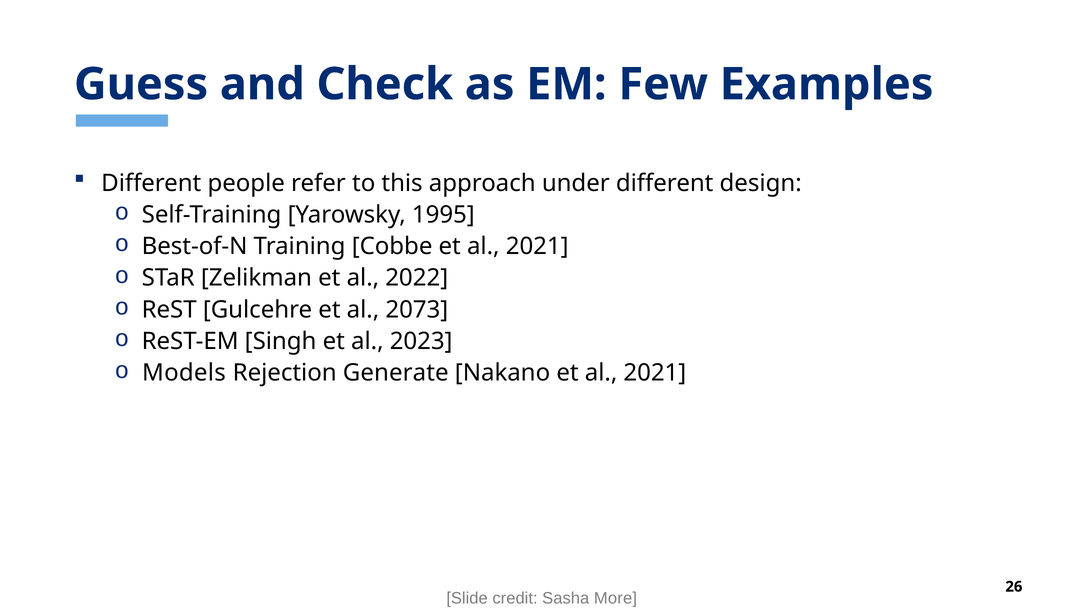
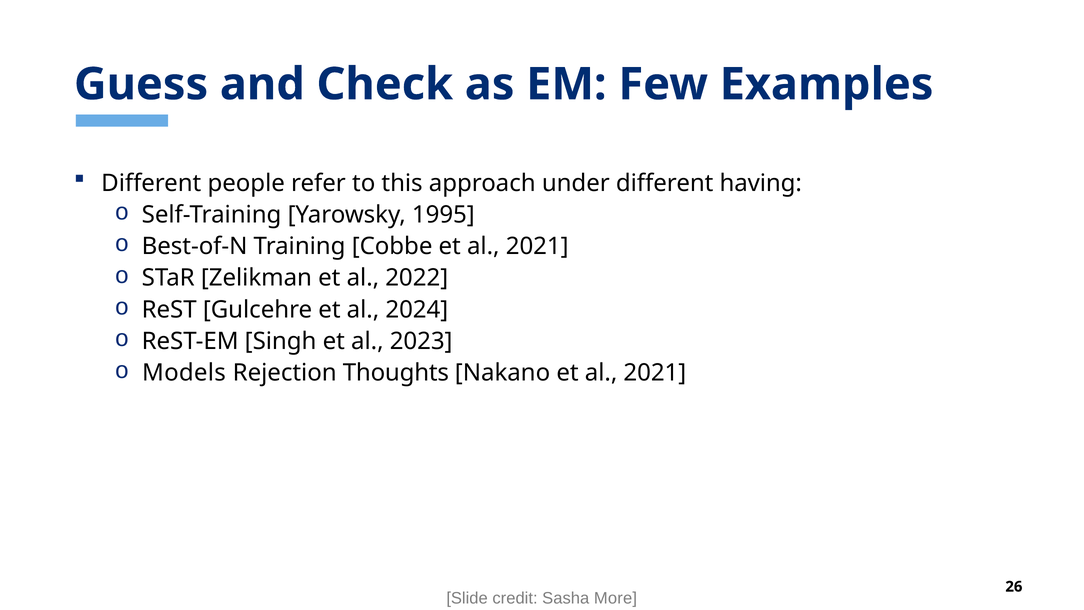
design: design -> having
2073: 2073 -> 2024
Generate: Generate -> Thoughts
